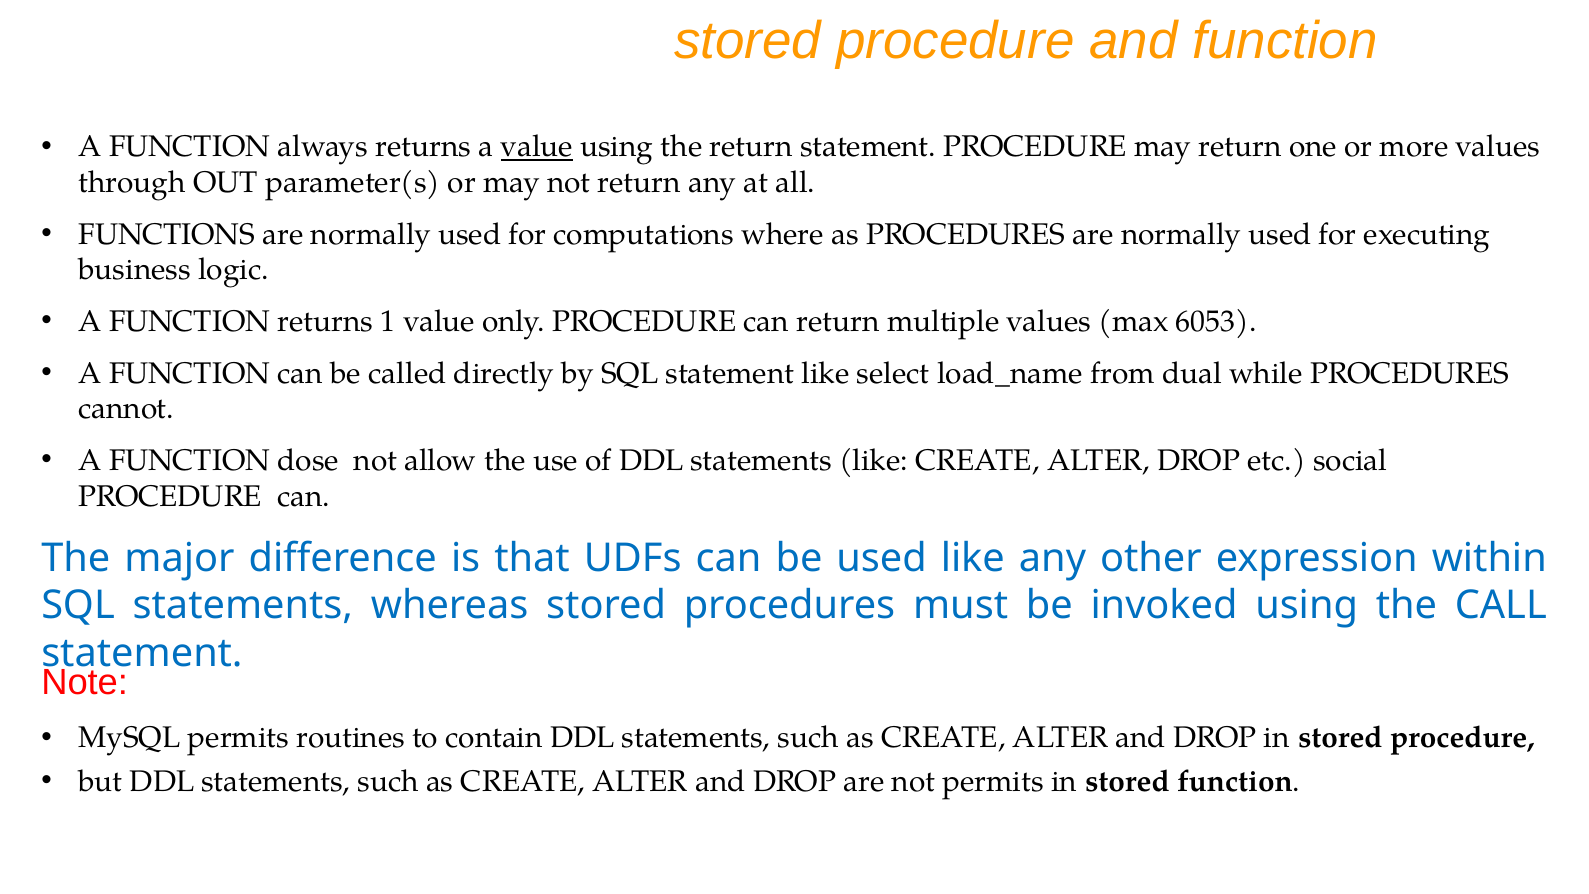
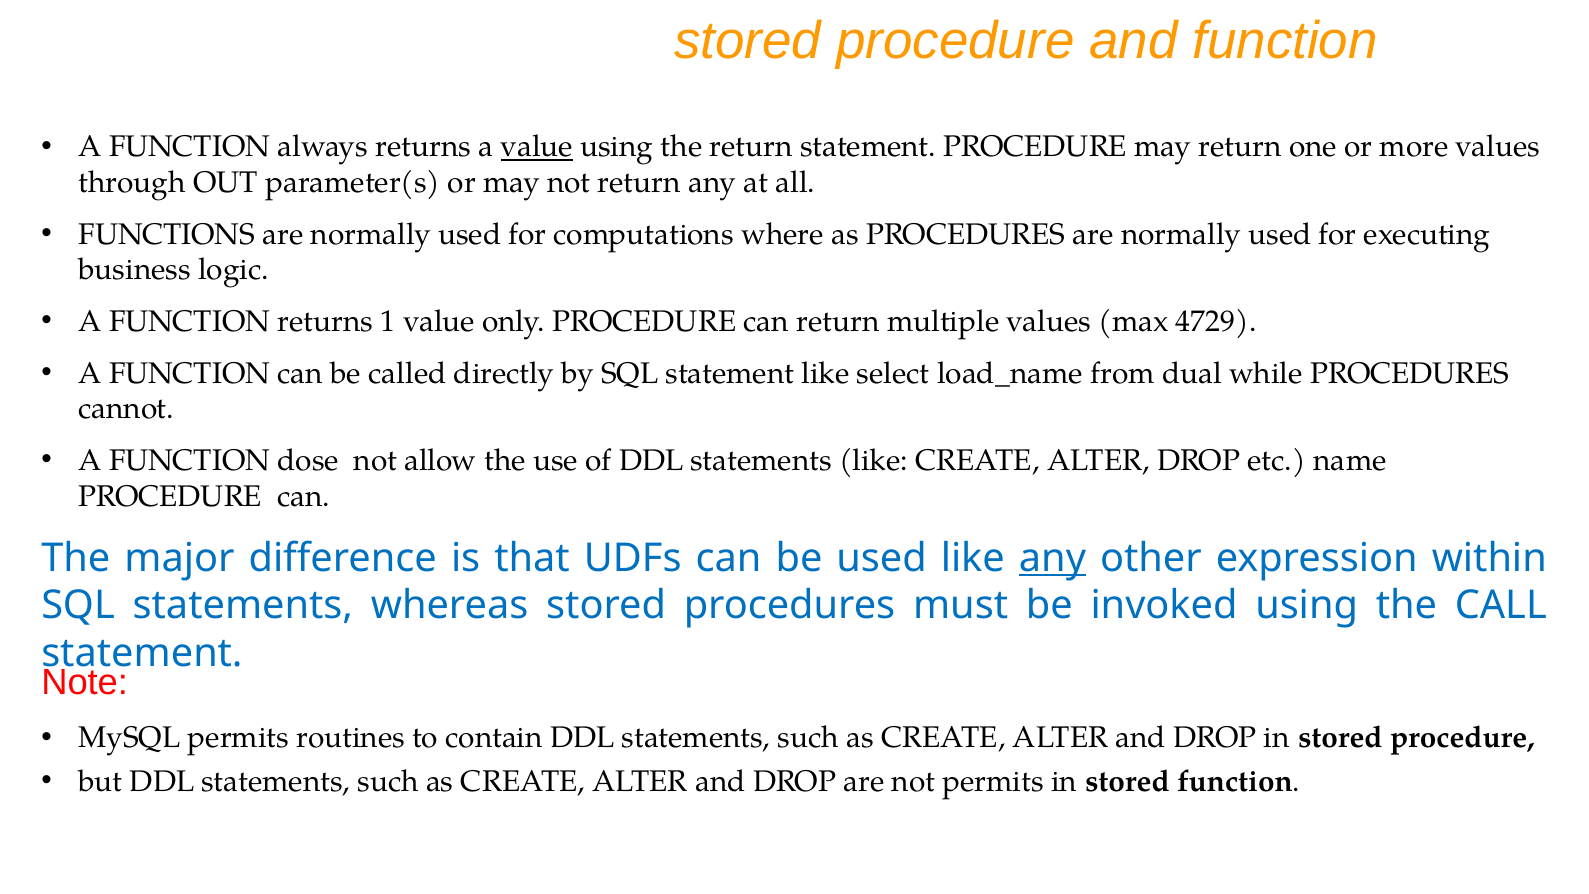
6053: 6053 -> 4729
social: social -> name
any at (1052, 558) underline: none -> present
